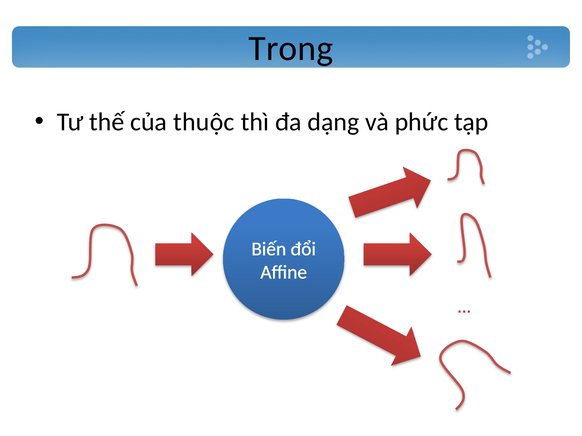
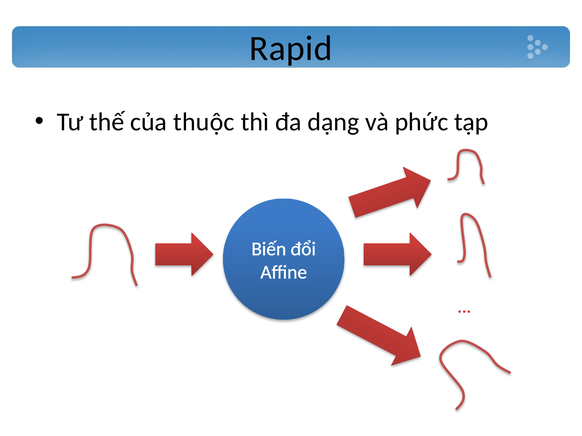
Trong: Trong -> Rapid
